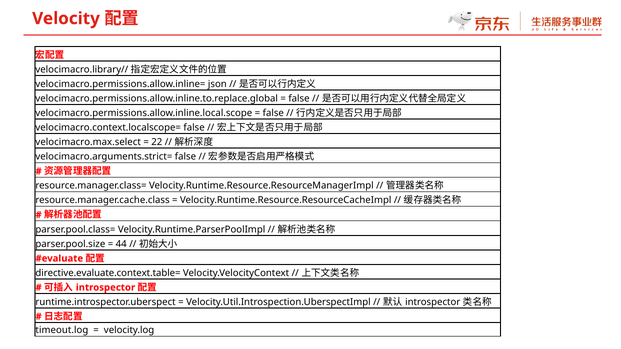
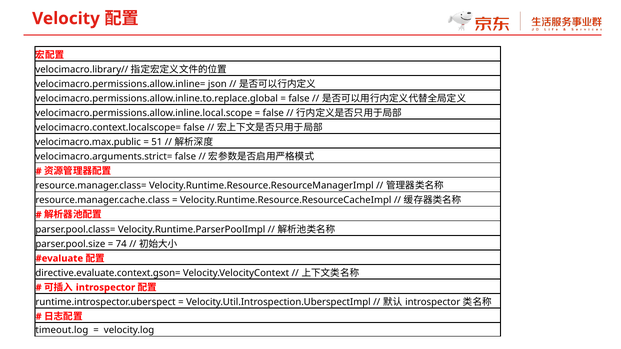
velocimacro.max.select: velocimacro.max.select -> velocimacro.max.public
22: 22 -> 51
44: 44 -> 74
directive.evaluate.context.table=: directive.evaluate.context.table= -> directive.evaluate.context.gson=
